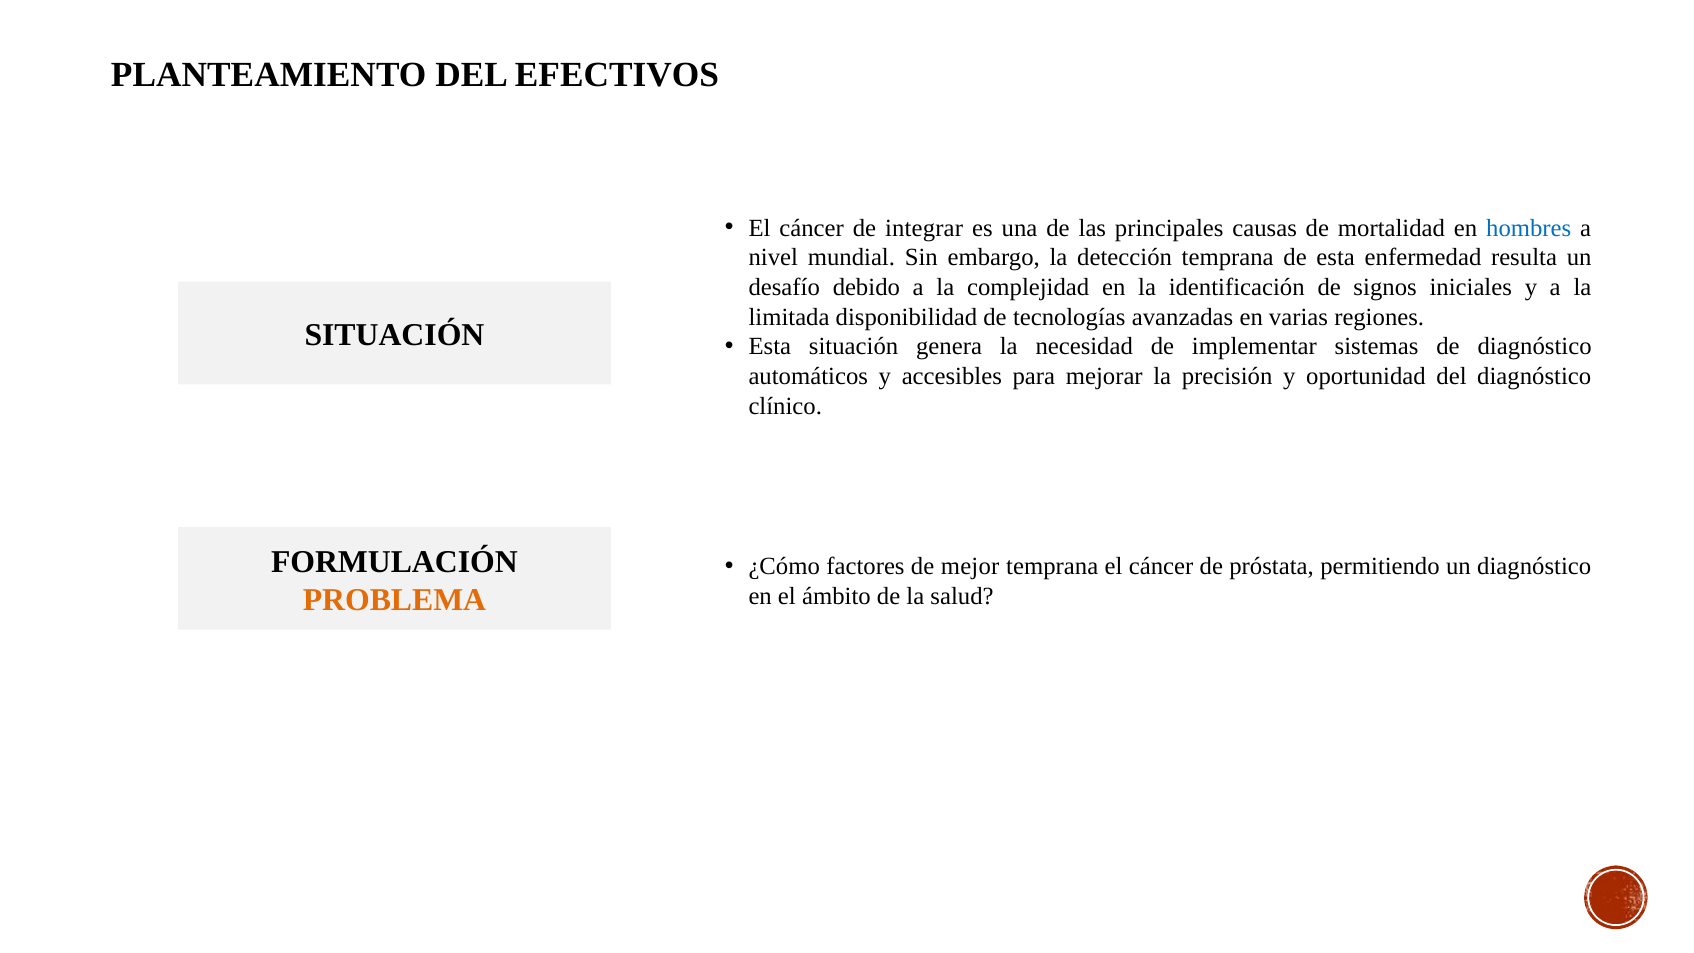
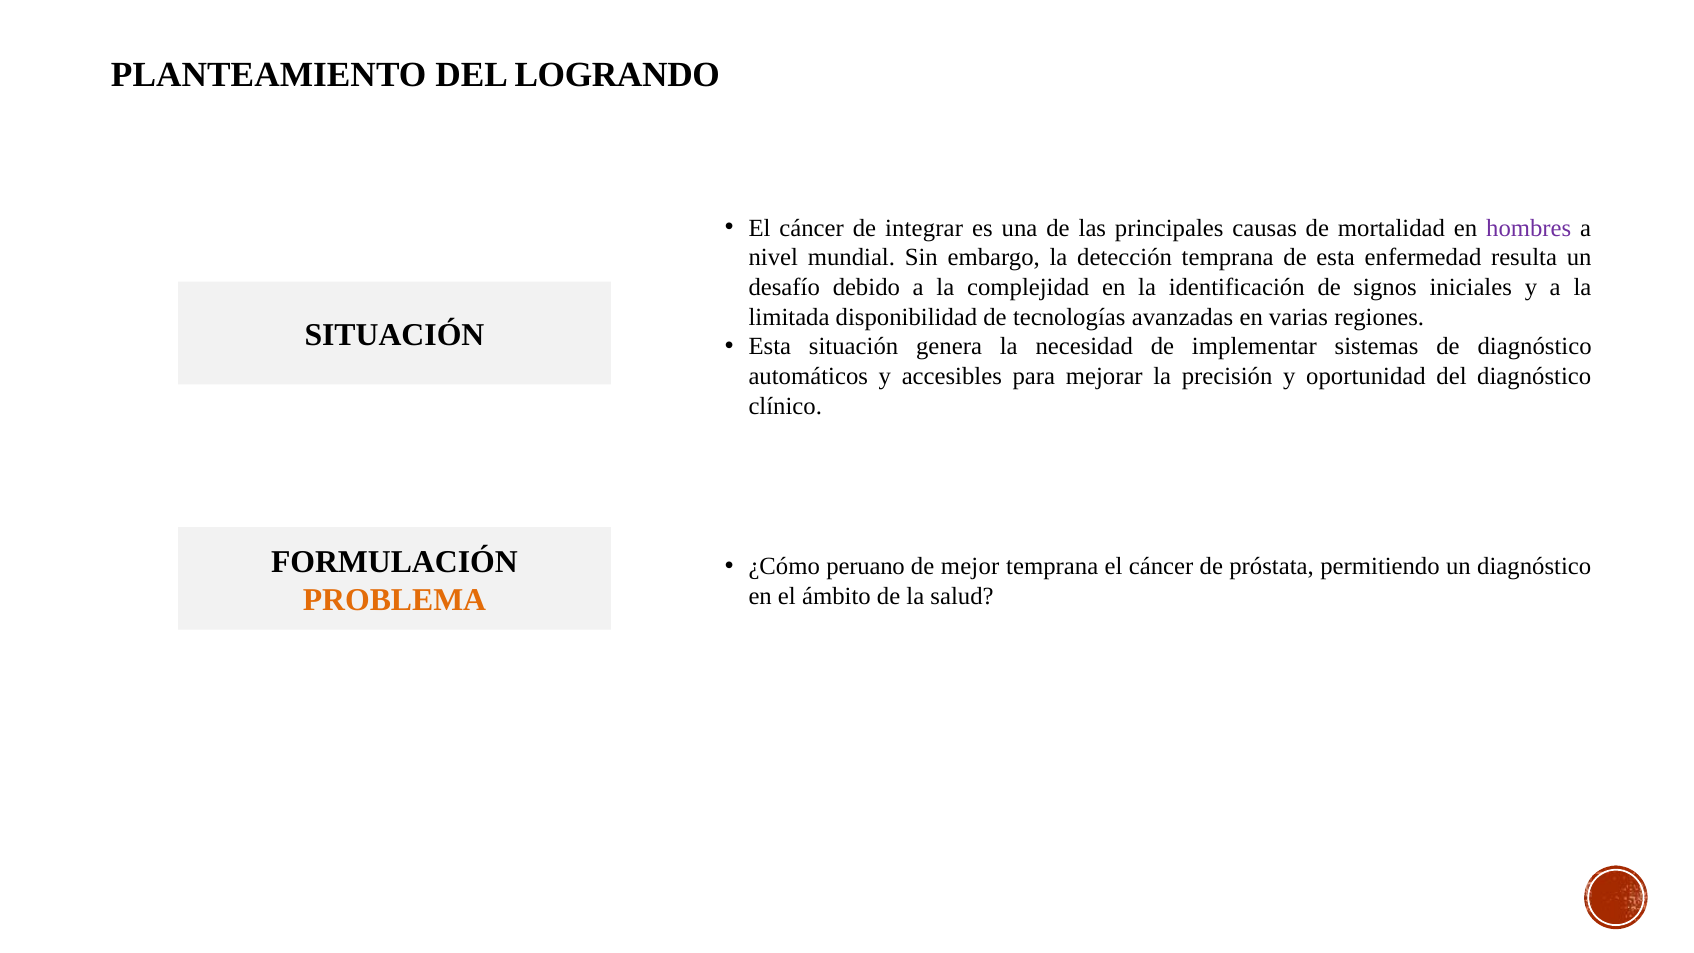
EFECTIVOS: EFECTIVOS -> LOGRANDO
hombres colour: blue -> purple
factores: factores -> peruano
